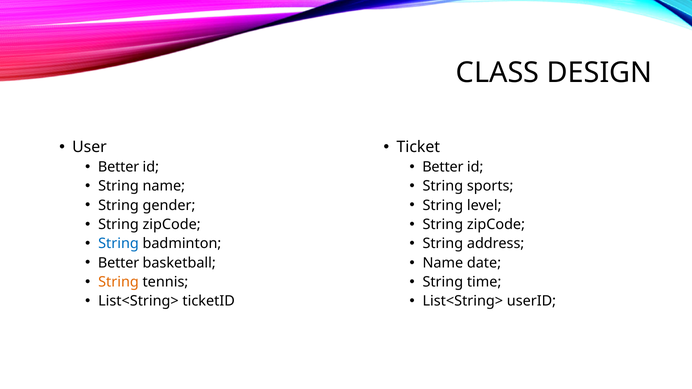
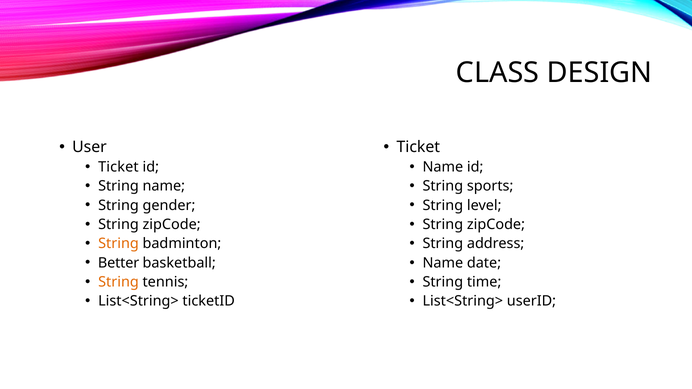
Better at (119, 167): Better -> Ticket
Better at (443, 167): Better -> Name
String at (118, 244) colour: blue -> orange
